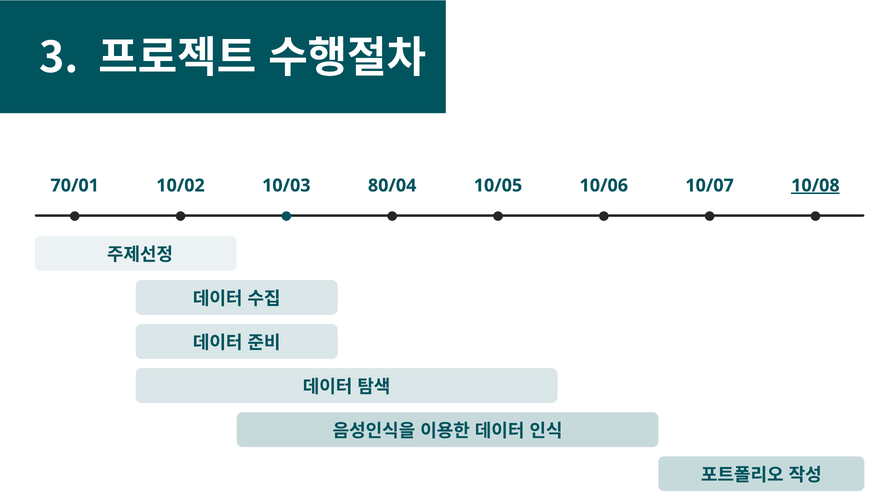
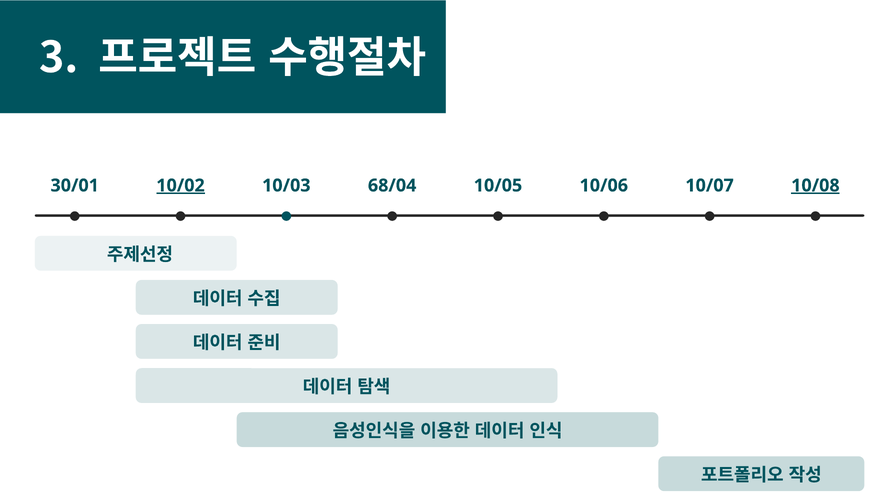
70/01: 70/01 -> 30/01
10/02 underline: none -> present
80/04: 80/04 -> 68/04
